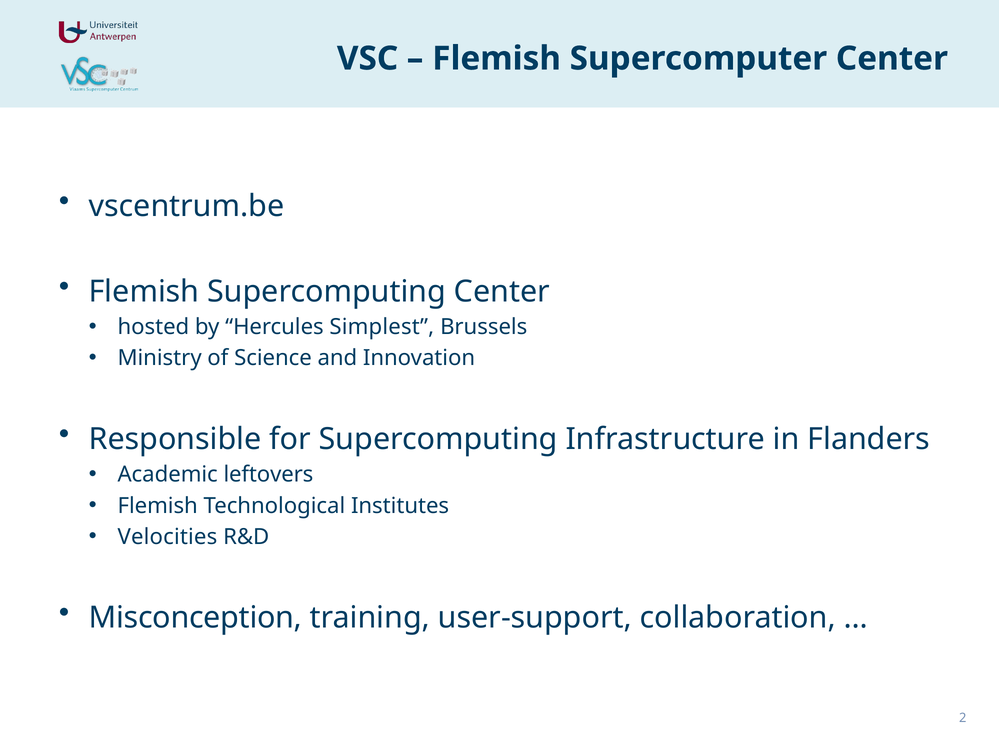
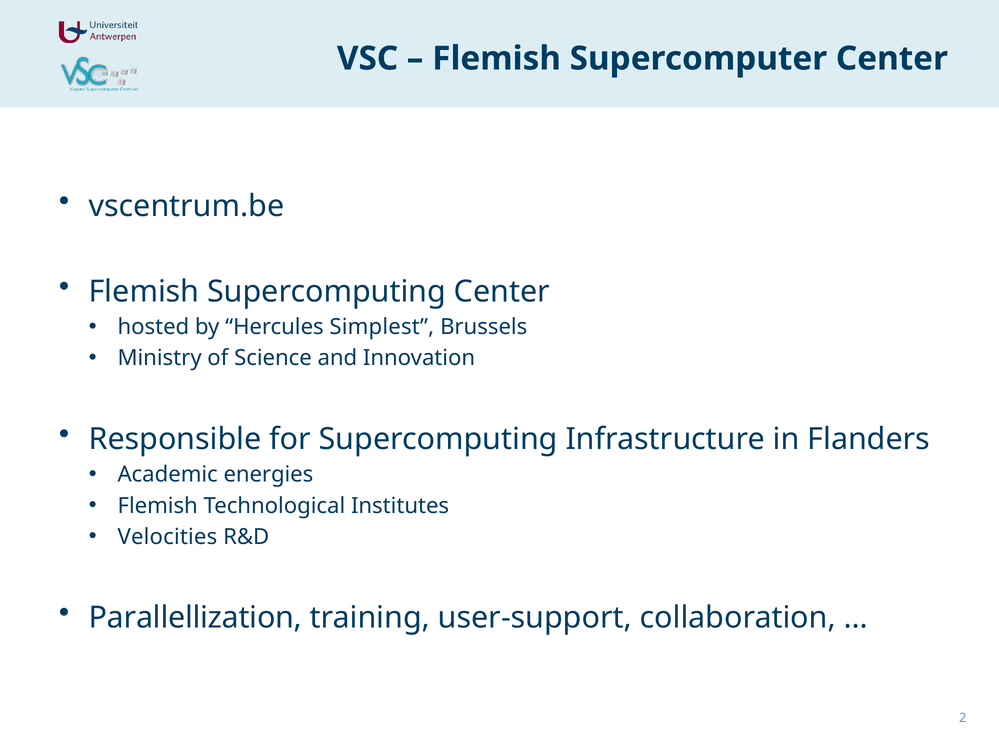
leftovers: leftovers -> energies
Misconception: Misconception -> Parallellization
